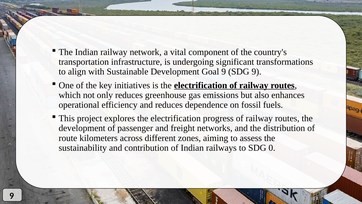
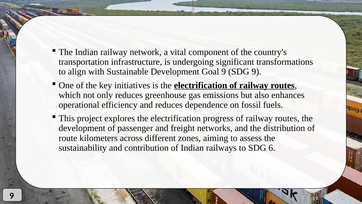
0: 0 -> 6
